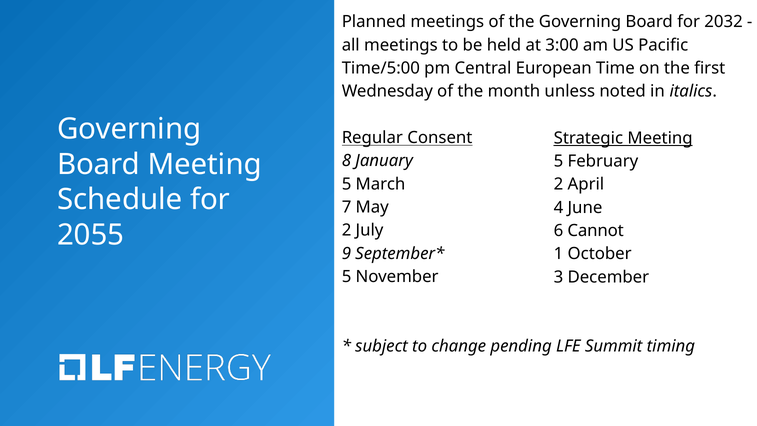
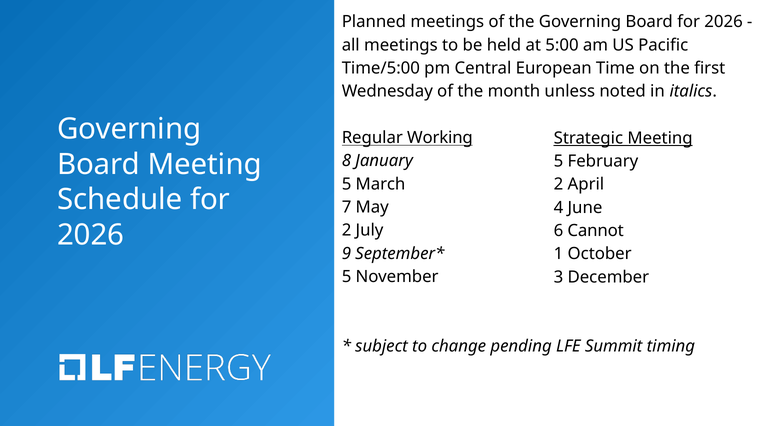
Board for 2032: 2032 -> 2026
3:00: 3:00 -> 5:00
Consent: Consent -> Working
2055 at (91, 235): 2055 -> 2026
